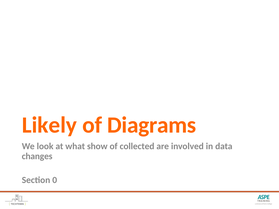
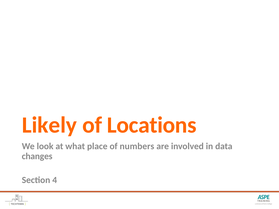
Diagrams: Diagrams -> Locations
show: show -> place
collected: collected -> numbers
0: 0 -> 4
